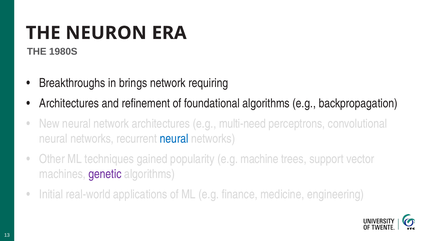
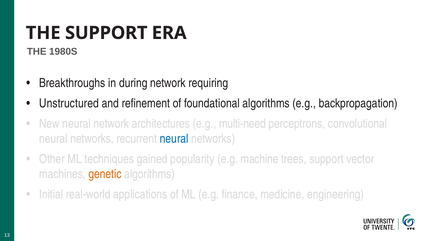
THE NEURON: NEURON -> SUPPORT
brings: brings -> during
Architectures at (69, 103): Architectures -> Unstructured
genetic colour: purple -> orange
